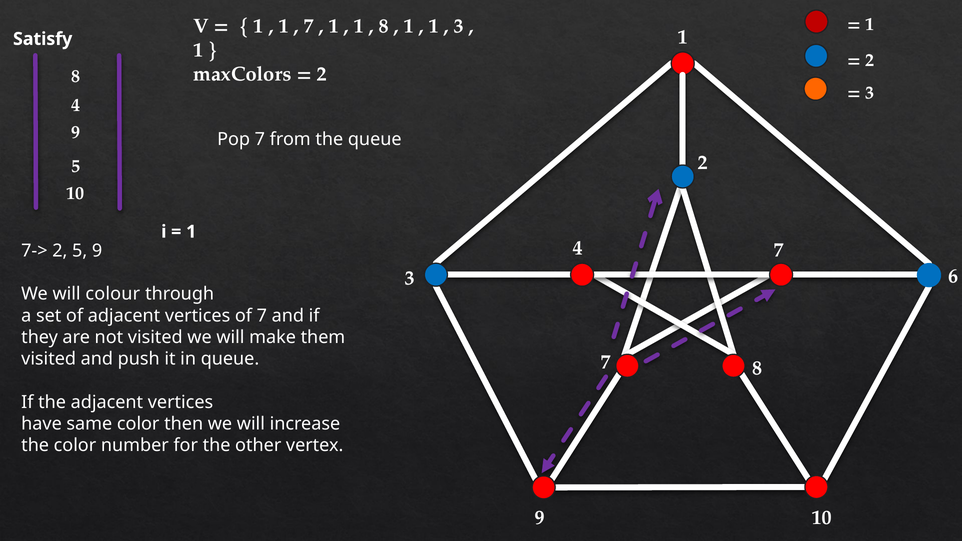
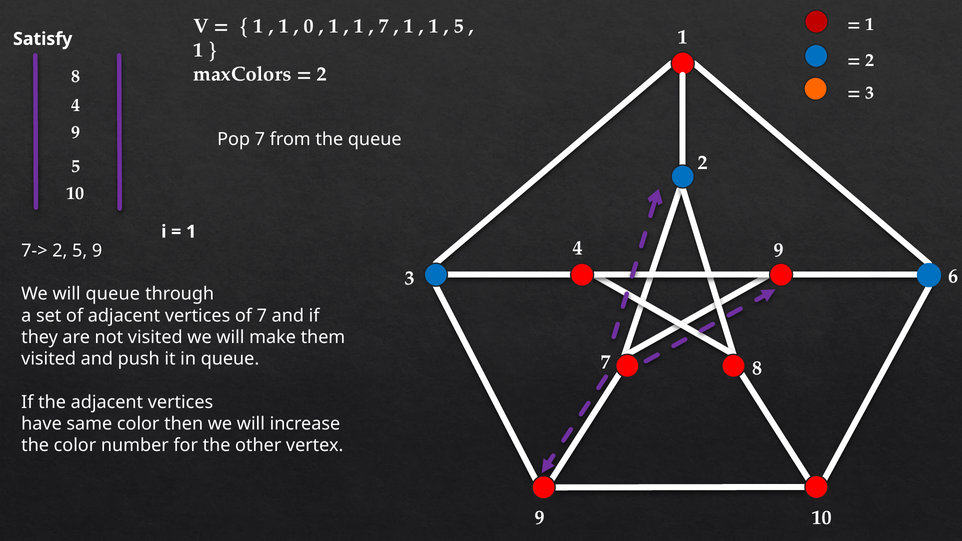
7 at (309, 26): 7 -> 0
8 at (384, 26): 8 -> 7
3 at (459, 26): 3 -> 5
7 at (779, 250): 7 -> 9
will colour: colour -> queue
